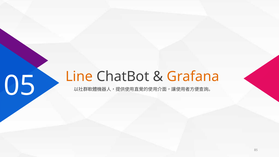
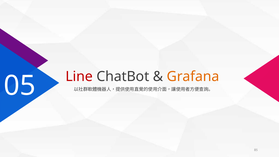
Line colour: orange -> red
